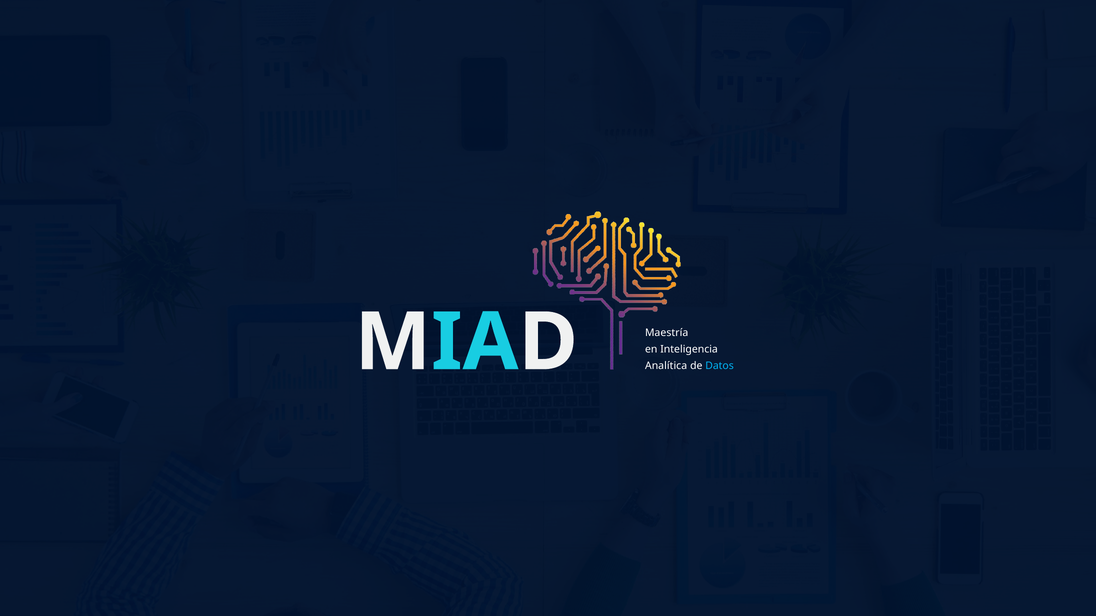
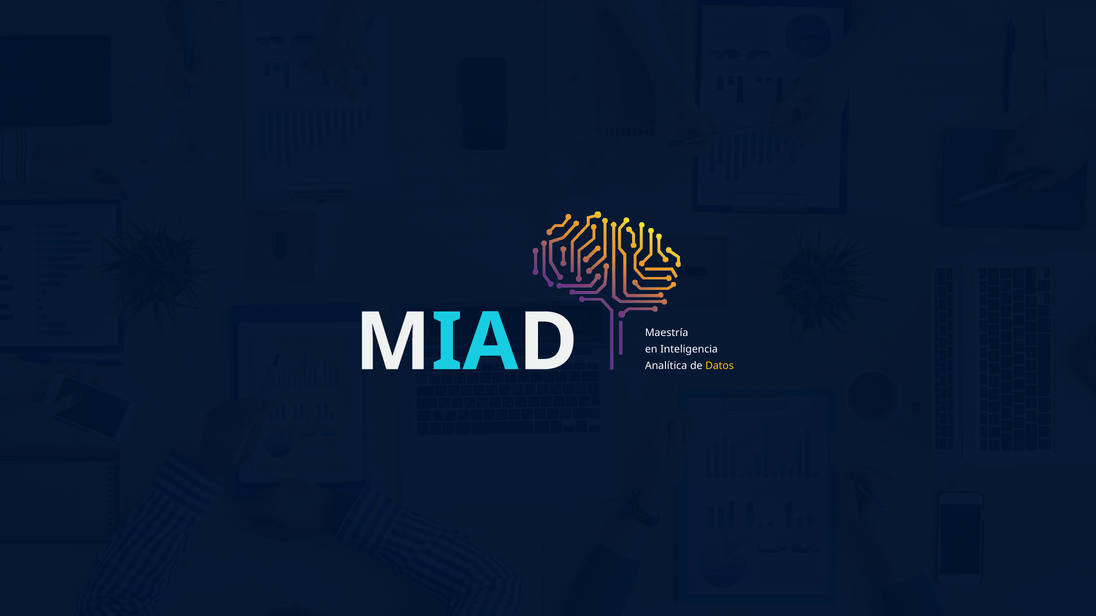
Datos colour: light blue -> yellow
